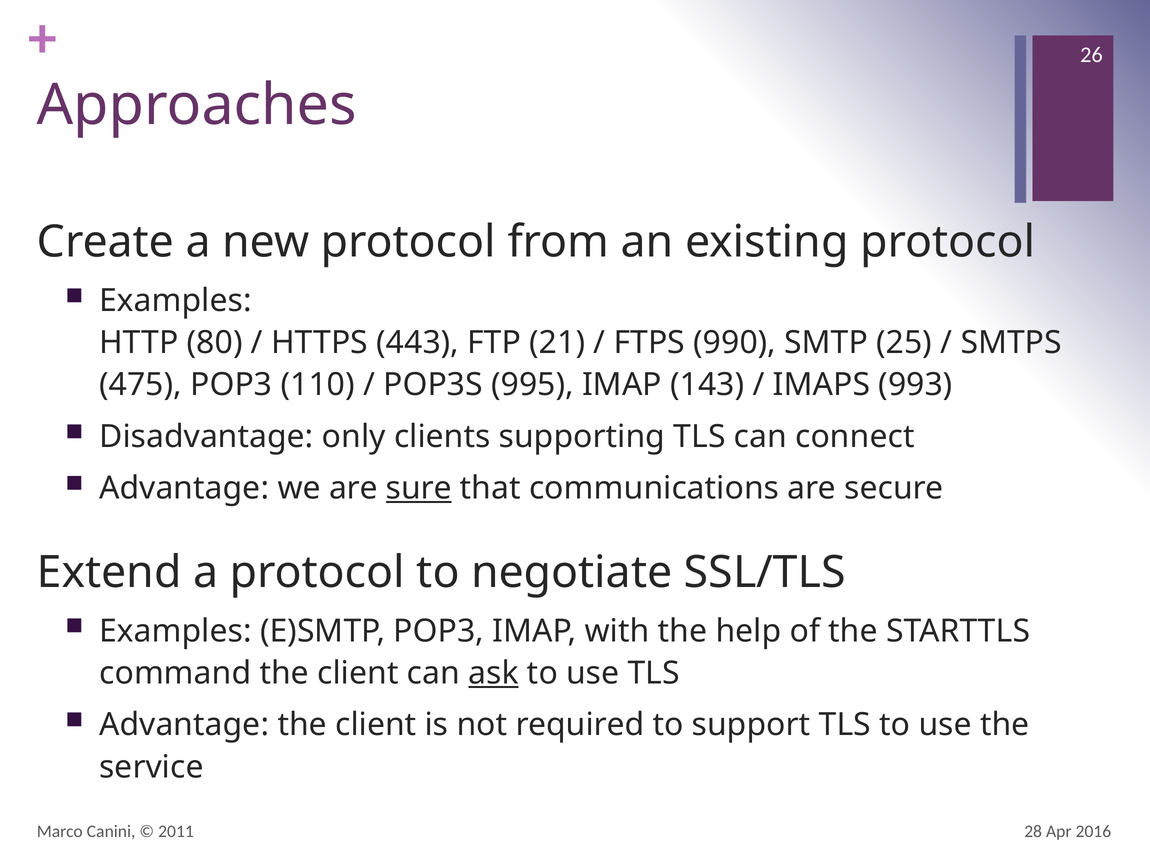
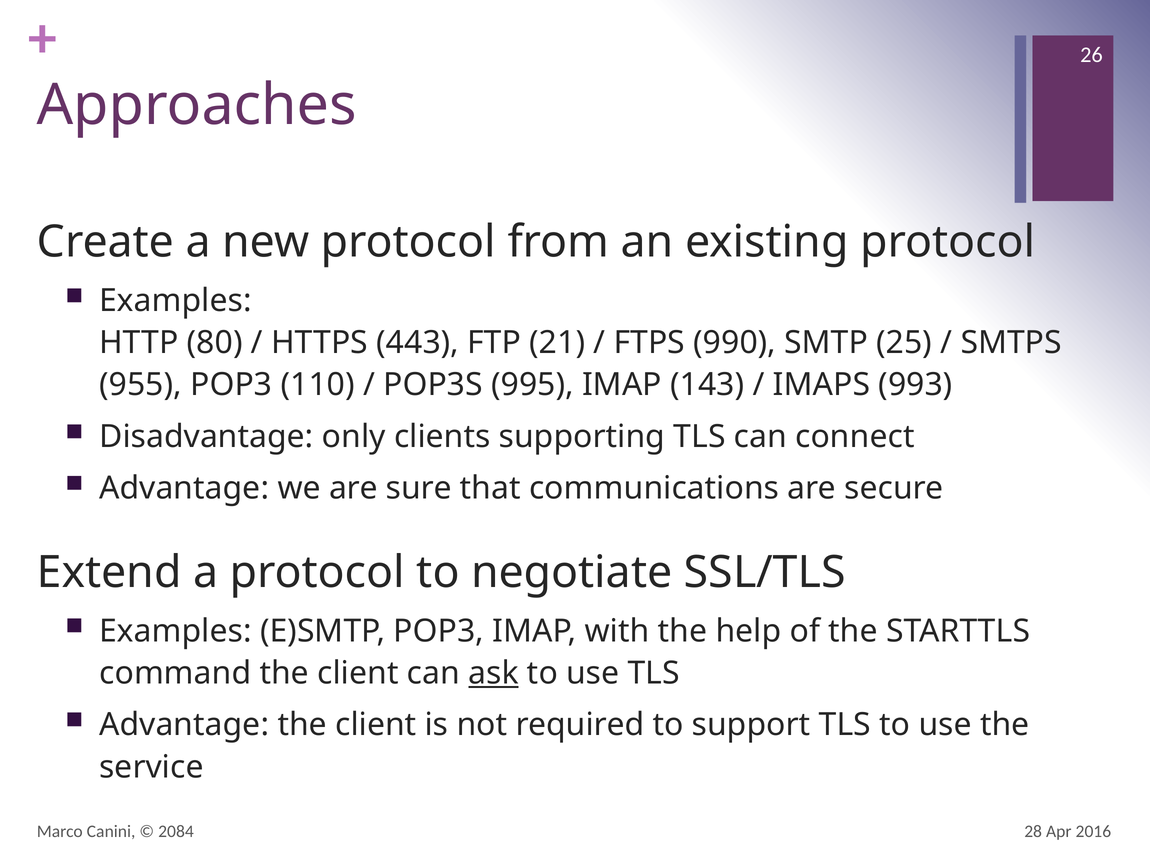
475: 475 -> 955
sure underline: present -> none
2011: 2011 -> 2084
